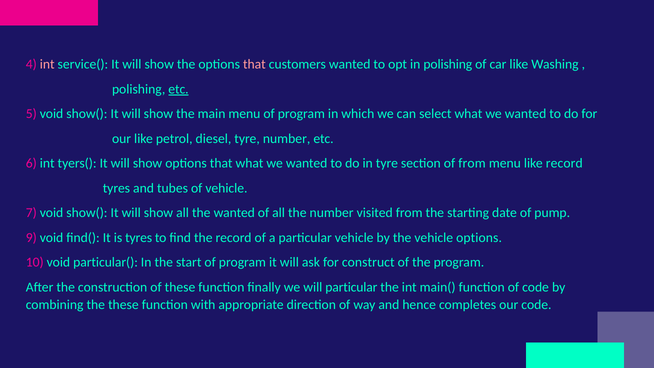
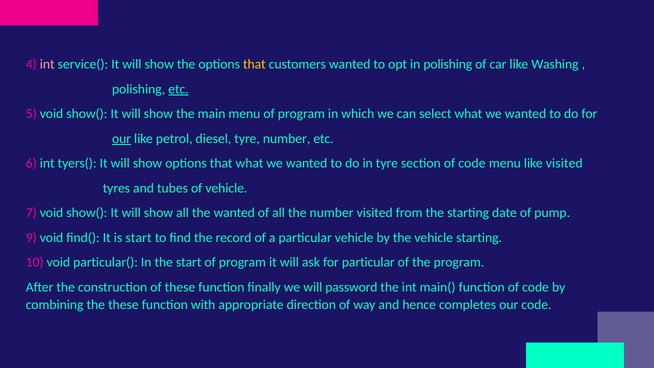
that at (254, 64) colour: pink -> yellow
our at (122, 139) underline: none -> present
section of from: from -> code
like record: record -> visited
is tyres: tyres -> start
vehicle options: options -> starting
for construct: construct -> particular
will particular: particular -> password
